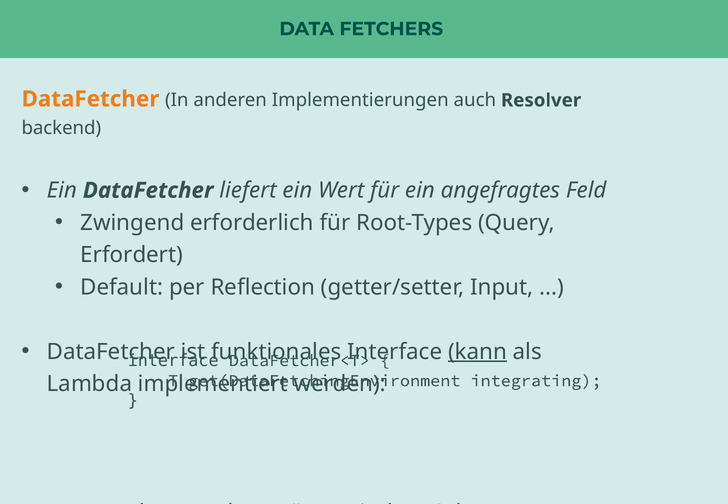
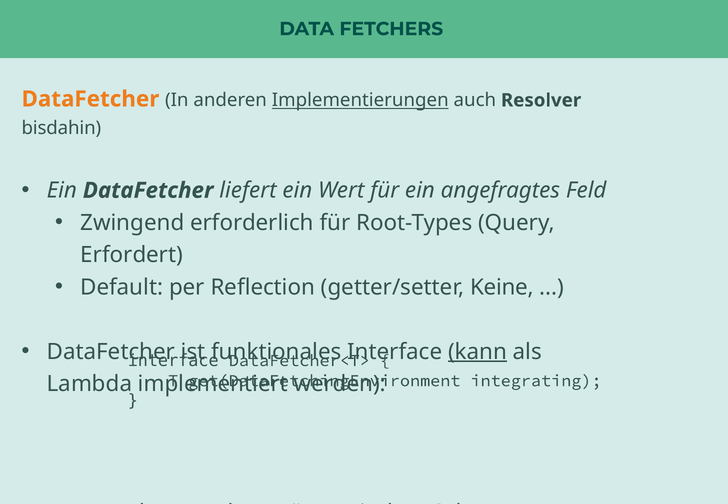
Implementierungen underline: none -> present
backend: backend -> bisdahin
Input: Input -> Keine
